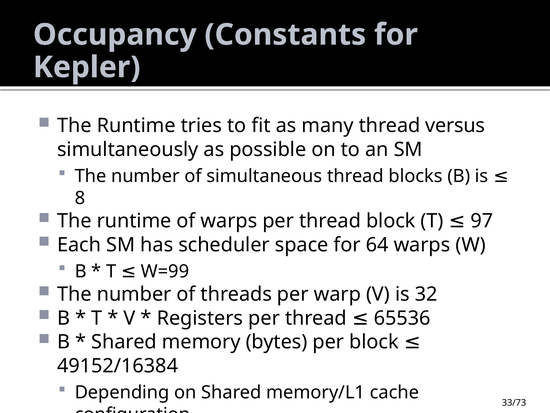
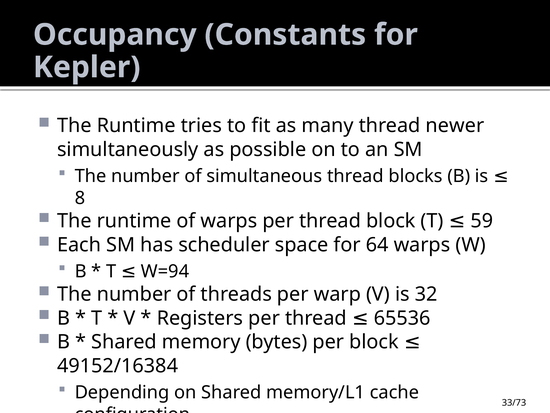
versus: versus -> newer
97: 97 -> 59
W=99: W=99 -> W=94
